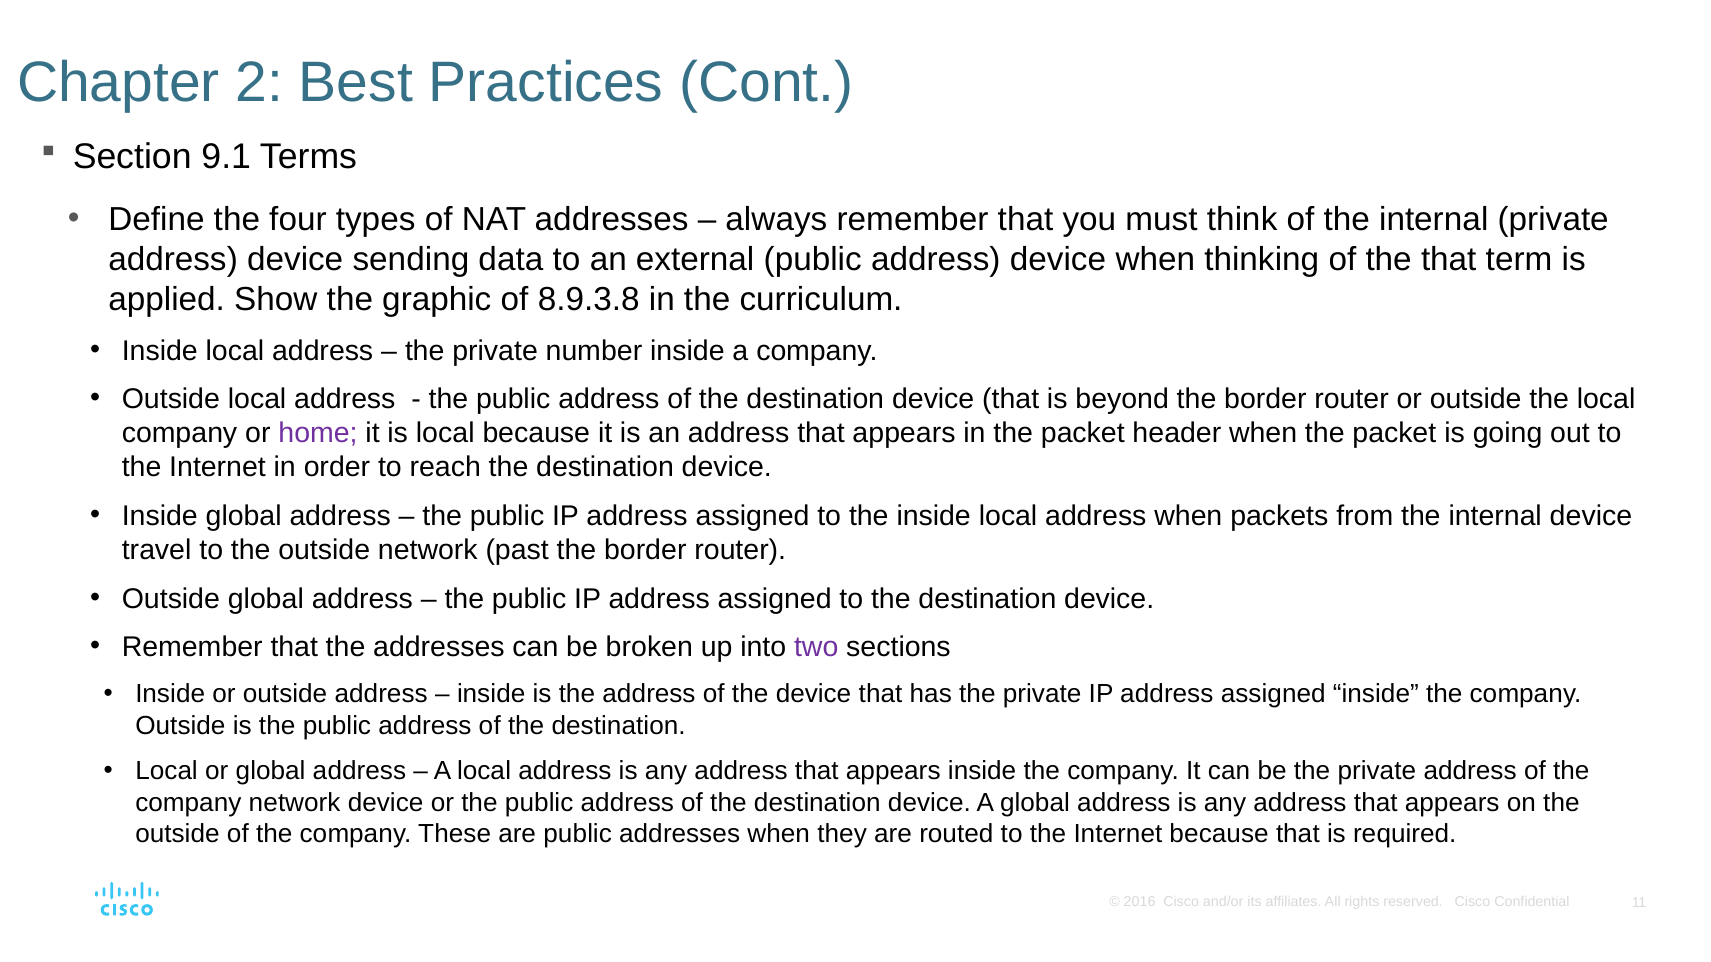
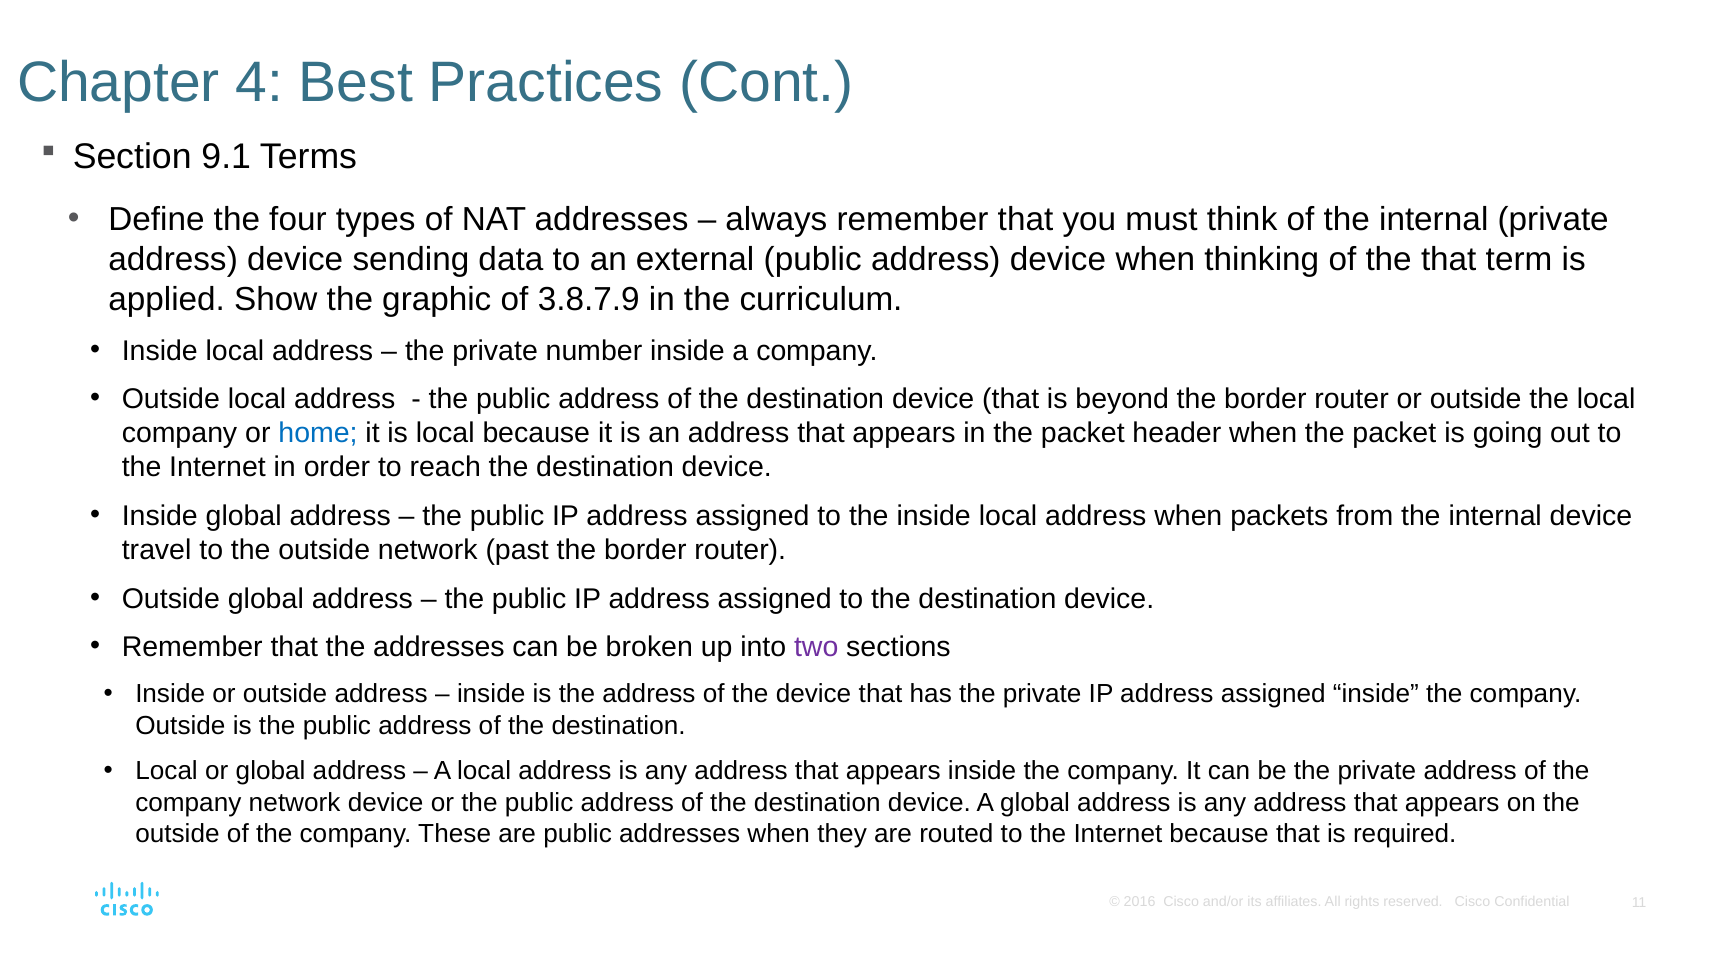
2: 2 -> 4
8.9.3.8: 8.9.3.8 -> 3.8.7.9
home colour: purple -> blue
